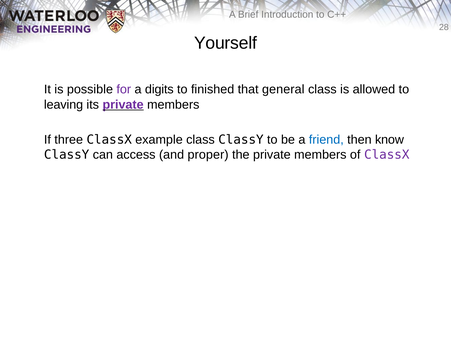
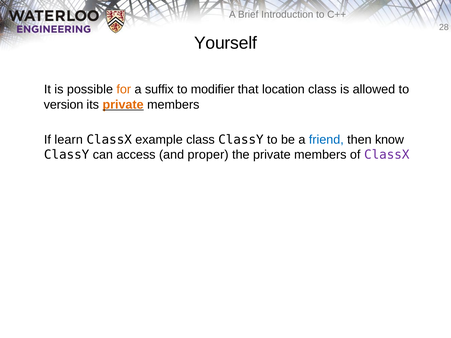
for colour: purple -> orange
digits: digits -> suffix
finished: finished -> modifier
general: general -> location
leaving: leaving -> version
private at (123, 105) colour: purple -> orange
three: three -> learn
